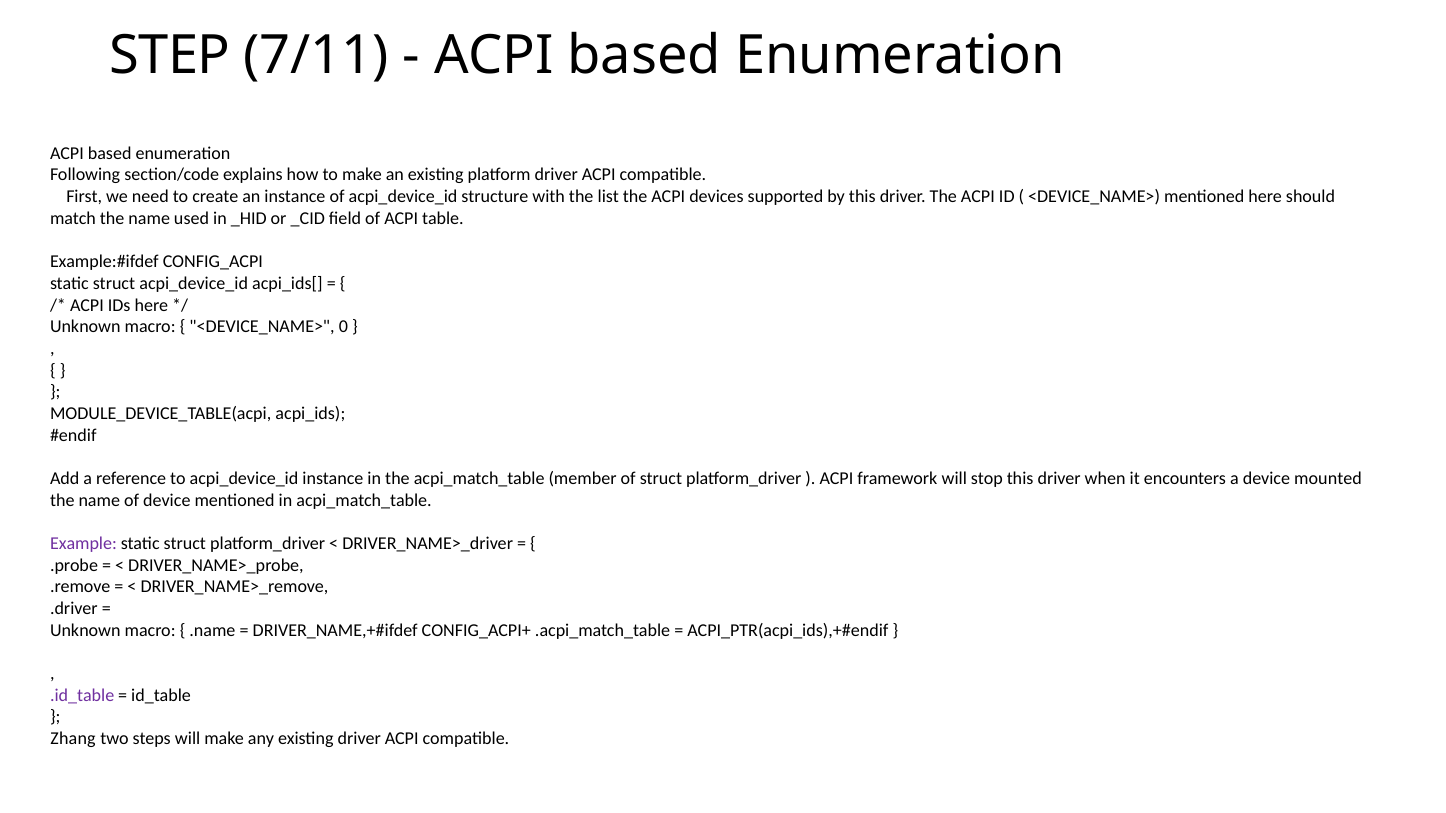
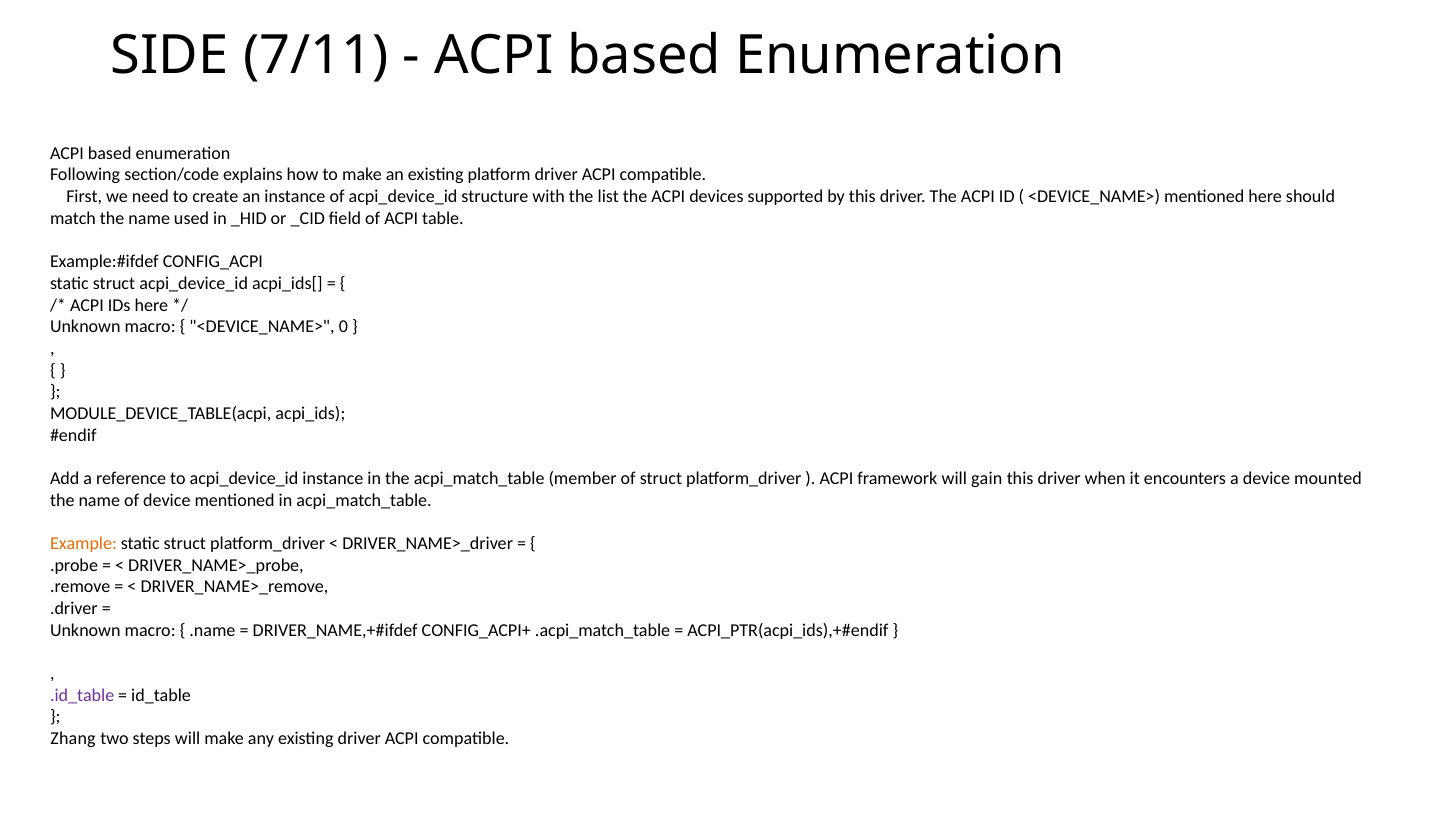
STEP: STEP -> SIDE
stop: stop -> gain
Example colour: purple -> orange
